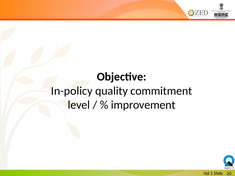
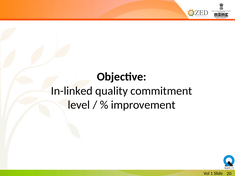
In-policy: In-policy -> In-linked
